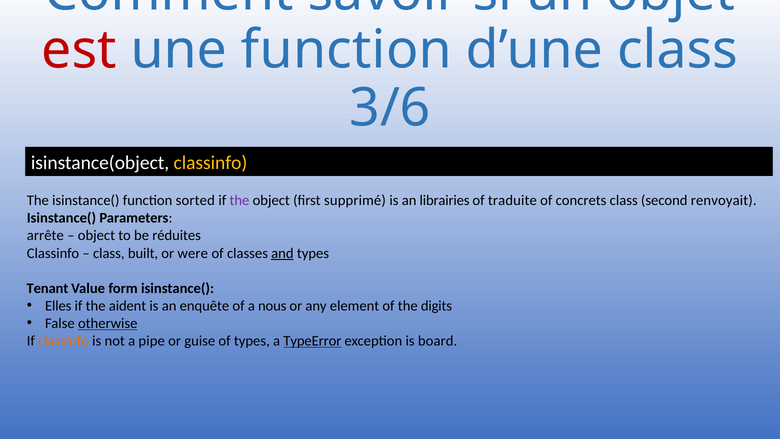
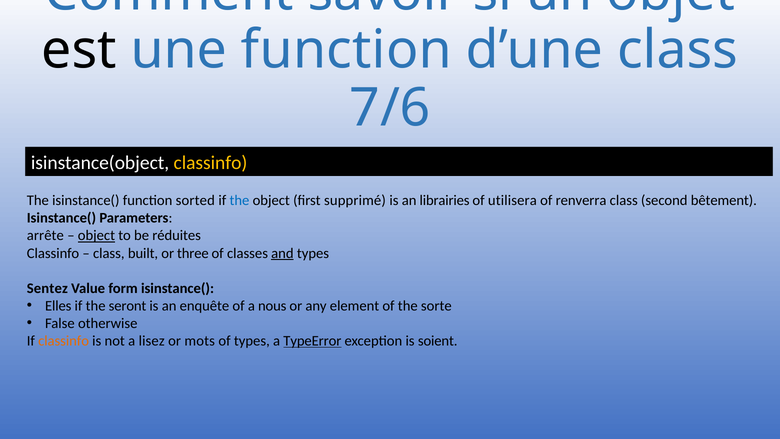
est colour: red -> black
3/6: 3/6 -> 7/6
the at (239, 200) colour: purple -> blue
traduite: traduite -> utilisera
concrets: concrets -> renverra
renvoyait: renvoyait -> bêtement
object at (96, 236) underline: none -> present
were: were -> three
Tenant: Tenant -> Sentez
aident: aident -> seront
digits: digits -> sorte
otherwise underline: present -> none
pipe: pipe -> lisez
guise: guise -> mots
board: board -> soient
